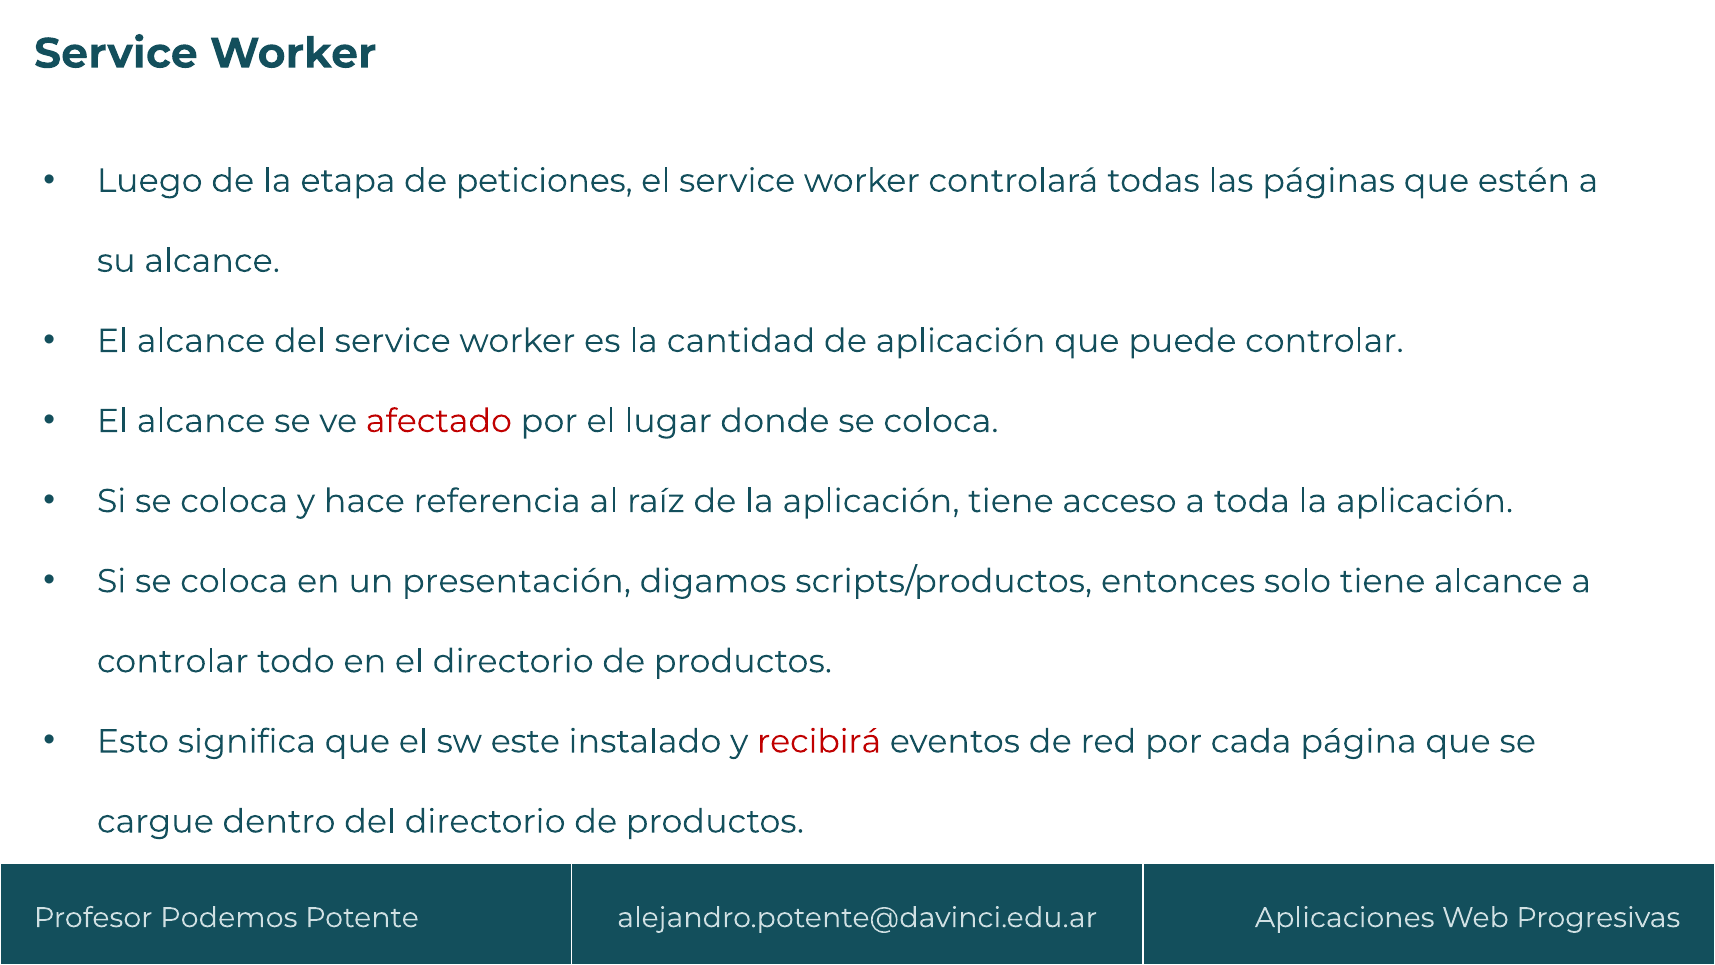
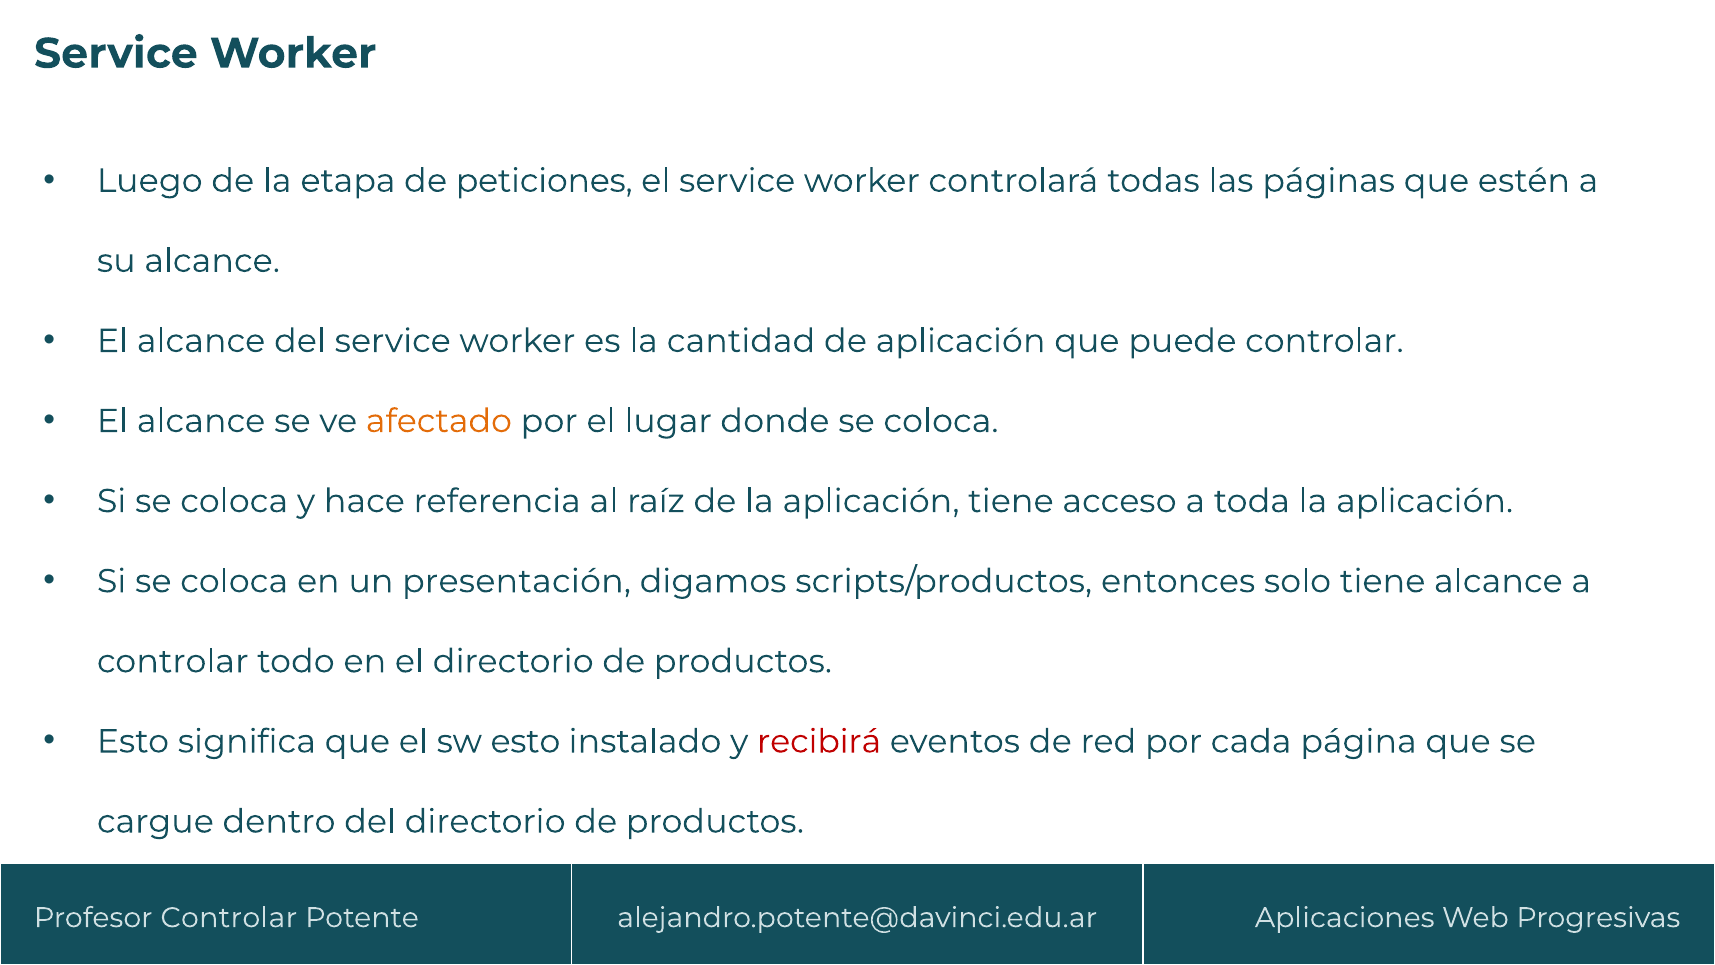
afectado colour: red -> orange
sw este: este -> esto
Profesor Podemos: Podemos -> Controlar
